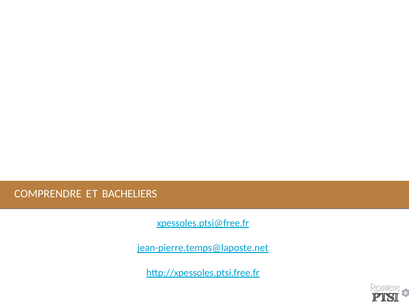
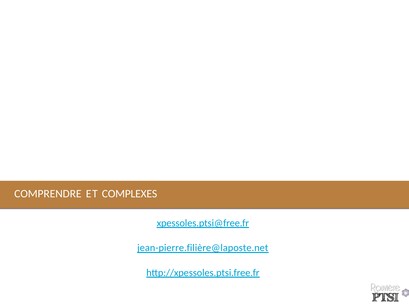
BACHELIERS: BACHELIERS -> COMPLEXES
jean-pierre.temps@laposte.net: jean-pierre.temps@laposte.net -> jean-pierre.filière@laposte.net
